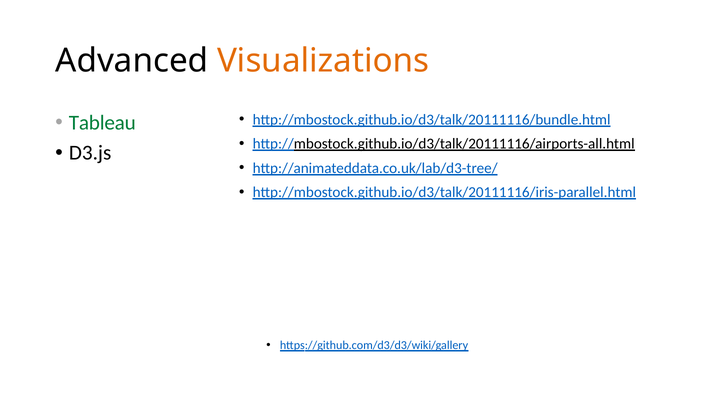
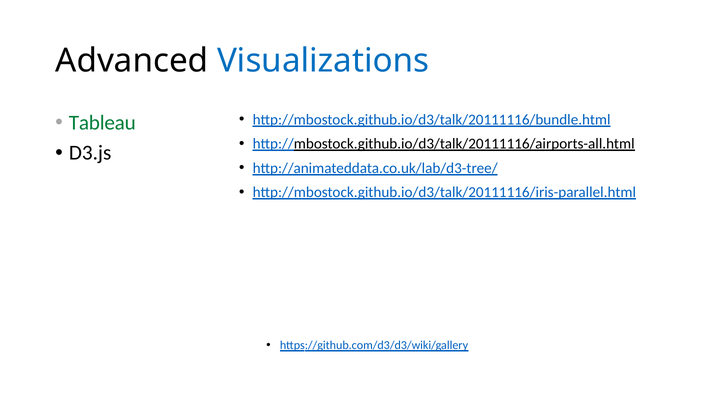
Visualizations colour: orange -> blue
